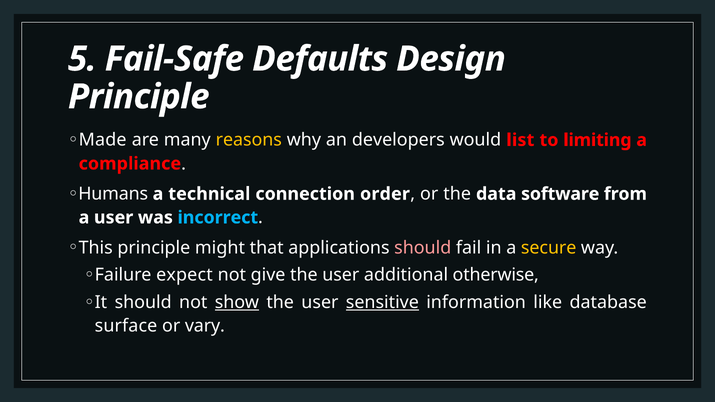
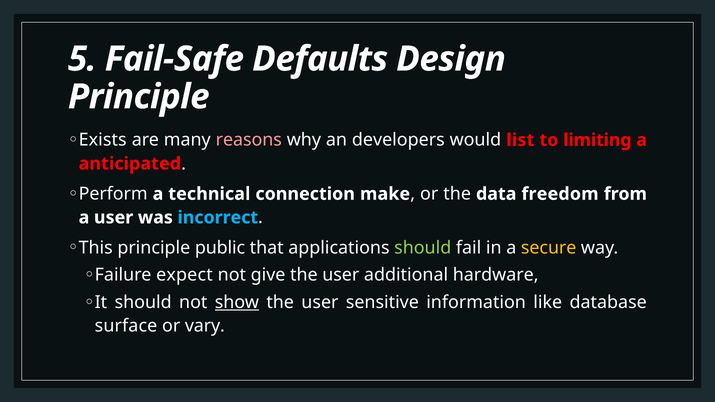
Made: Made -> Exists
reasons colour: yellow -> pink
compliance: compliance -> anticipated
Humans: Humans -> Perform
order: order -> make
software: software -> freedom
might: might -> public
should at (423, 248) colour: pink -> light green
otherwise: otherwise -> hardware
sensitive underline: present -> none
